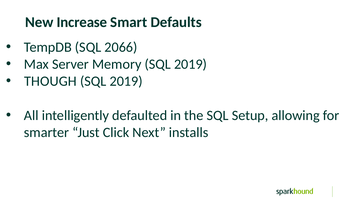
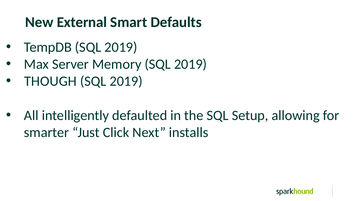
Increase: Increase -> External
TempDB SQL 2066: 2066 -> 2019
